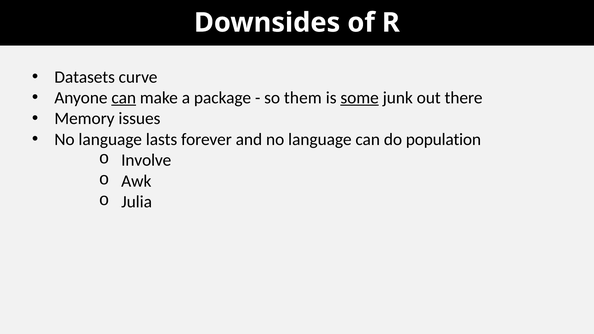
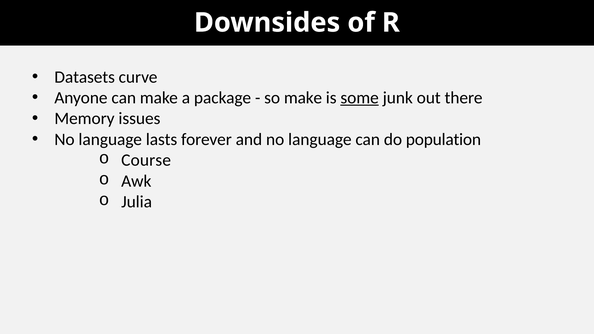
can at (124, 98) underline: present -> none
so them: them -> make
Involve: Involve -> Course
